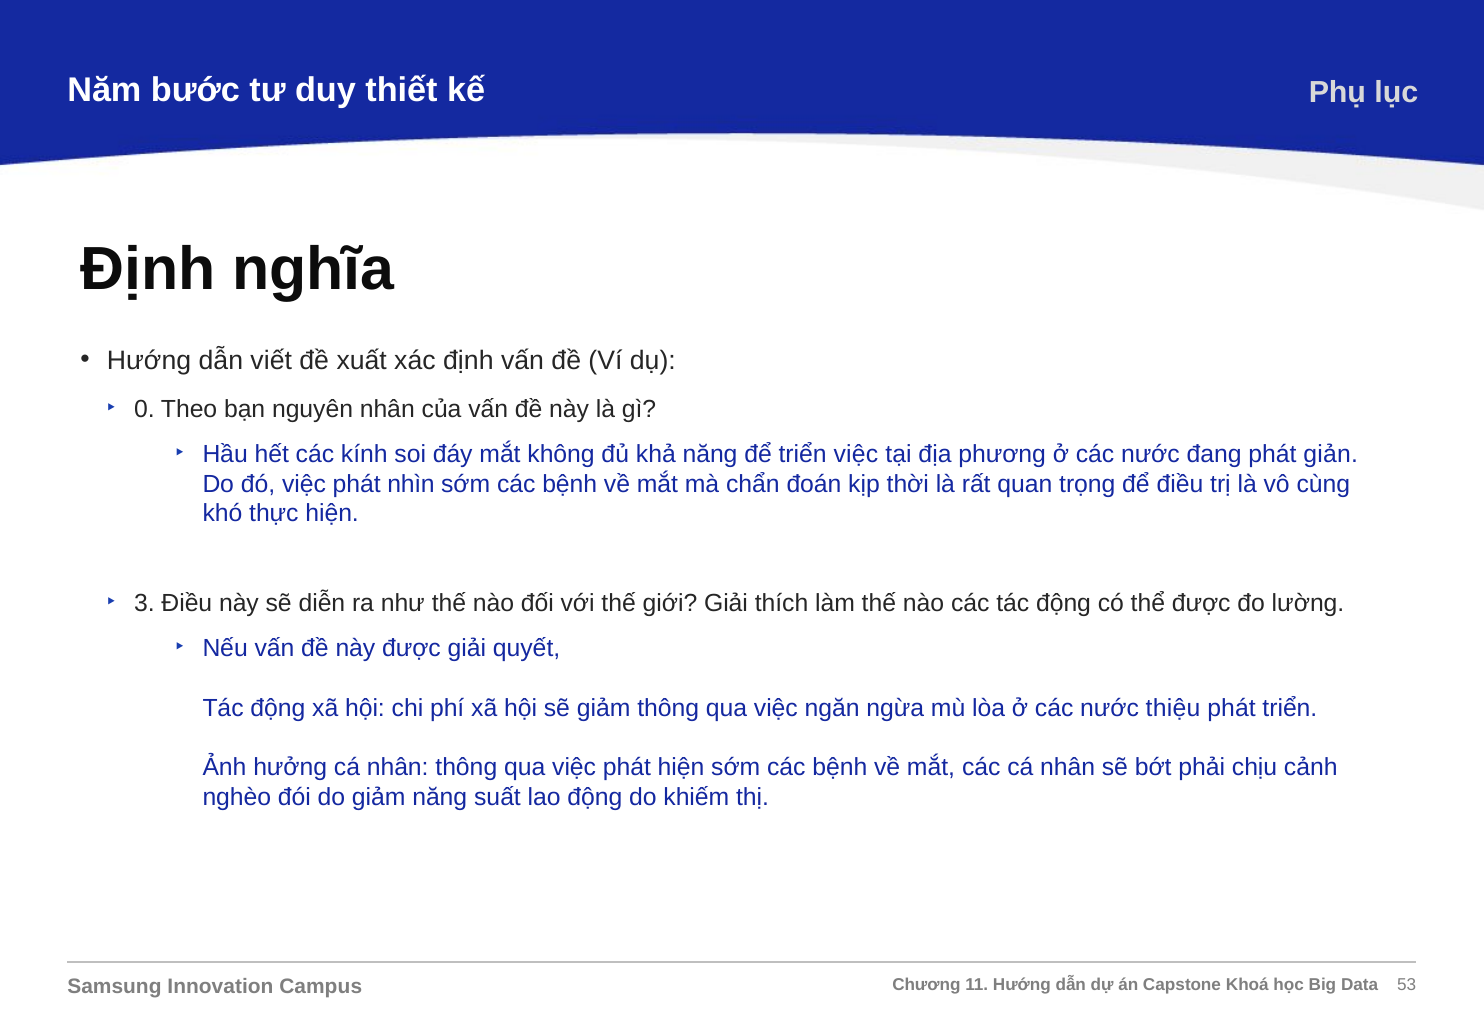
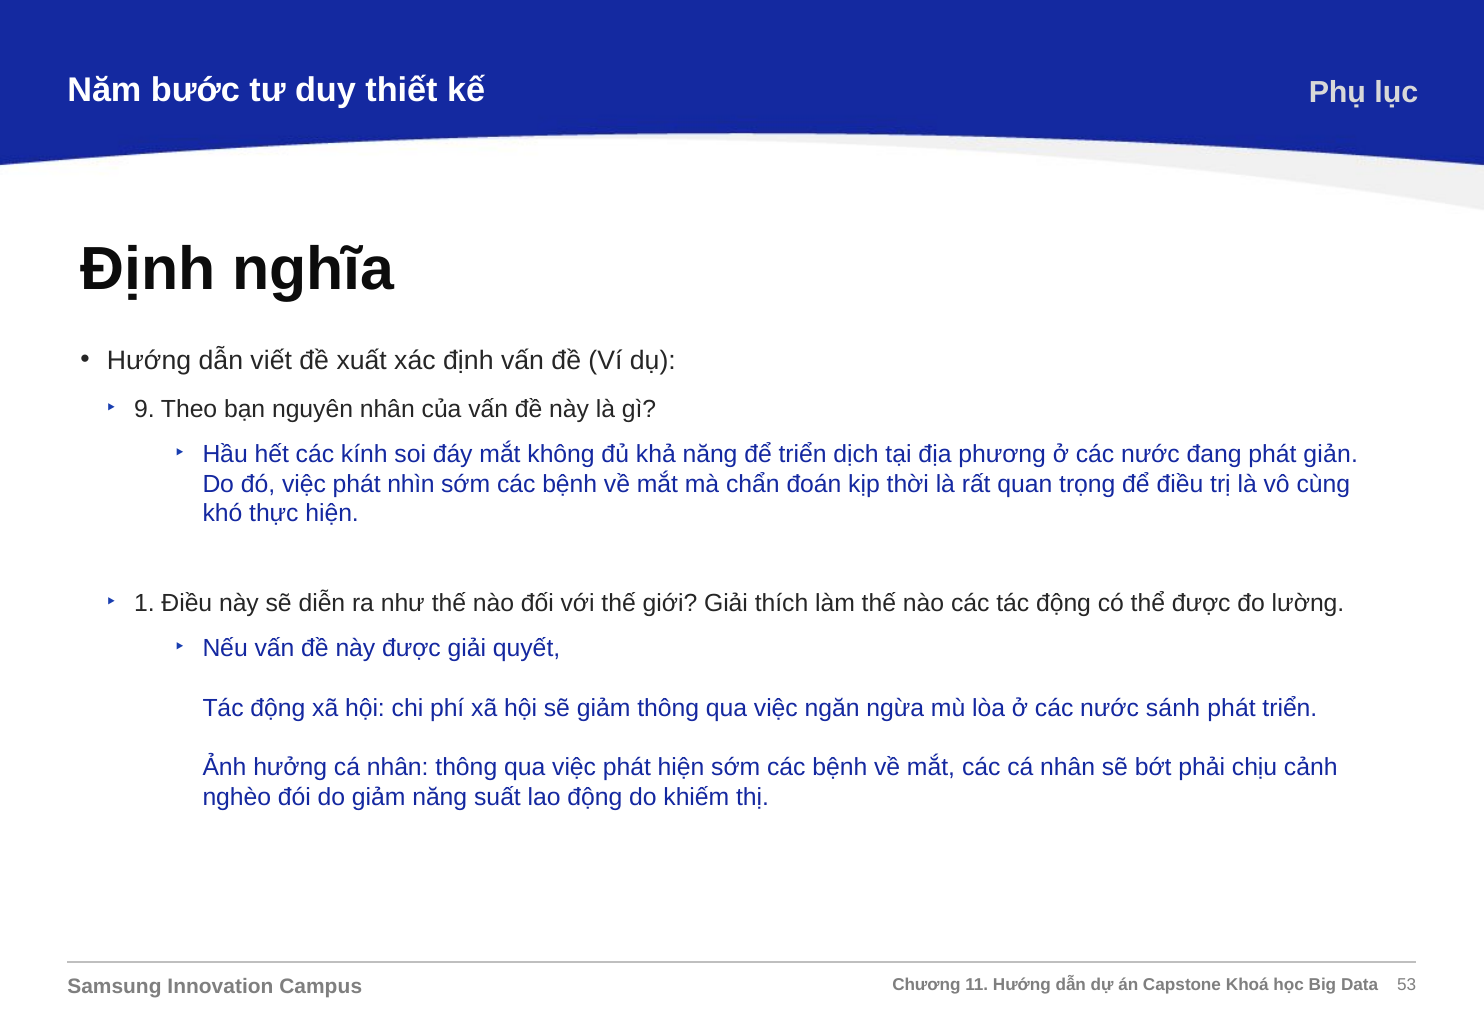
0: 0 -> 9
triển việc: việc -> dịch
3: 3 -> 1
thiệu: thiệu -> sánh
